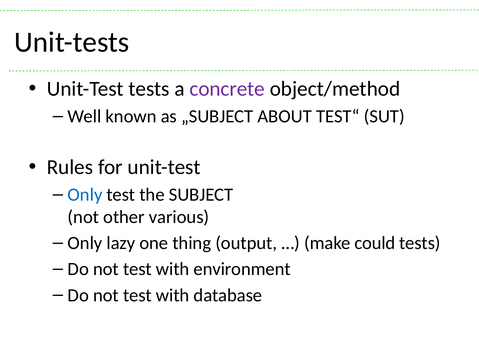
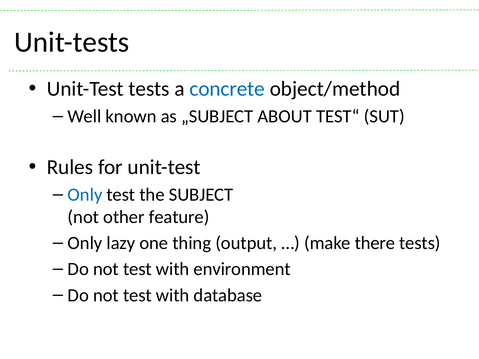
concrete colour: purple -> blue
various: various -> feature
could: could -> there
